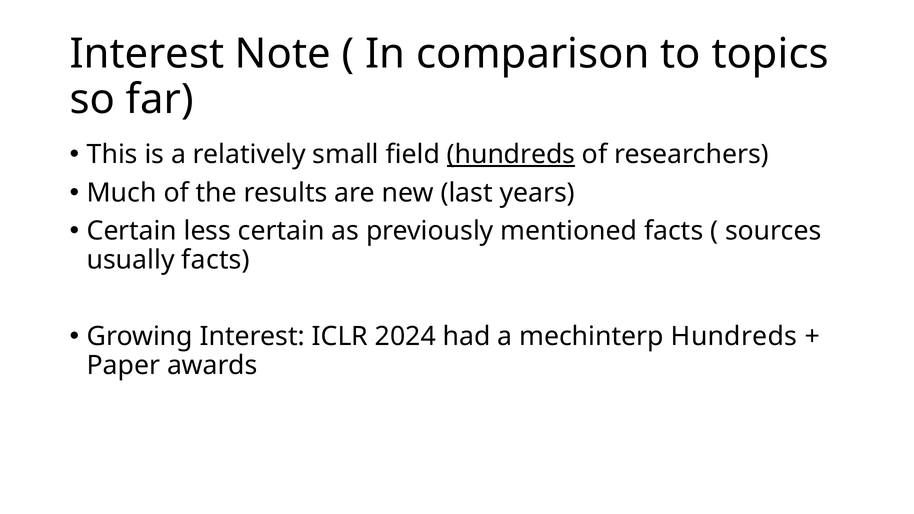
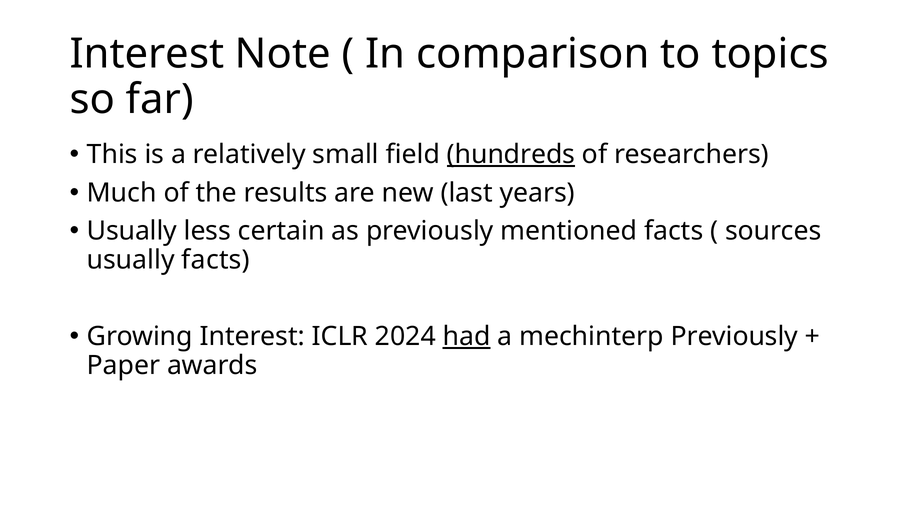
Certain at (132, 231): Certain -> Usually
had underline: none -> present
mechinterp Hundreds: Hundreds -> Previously
